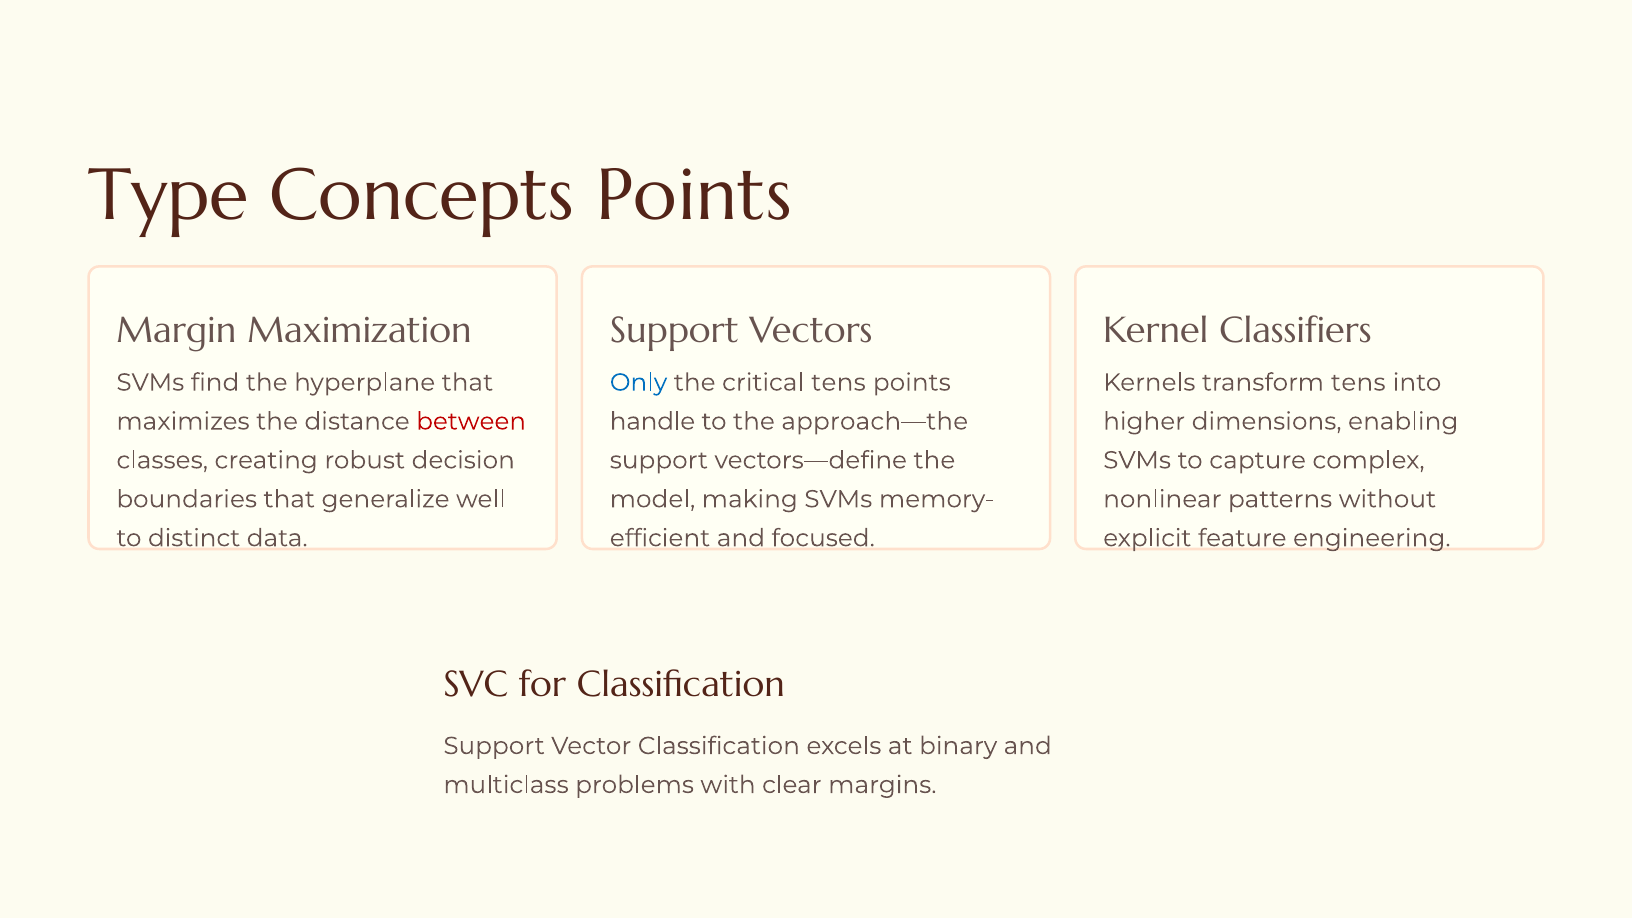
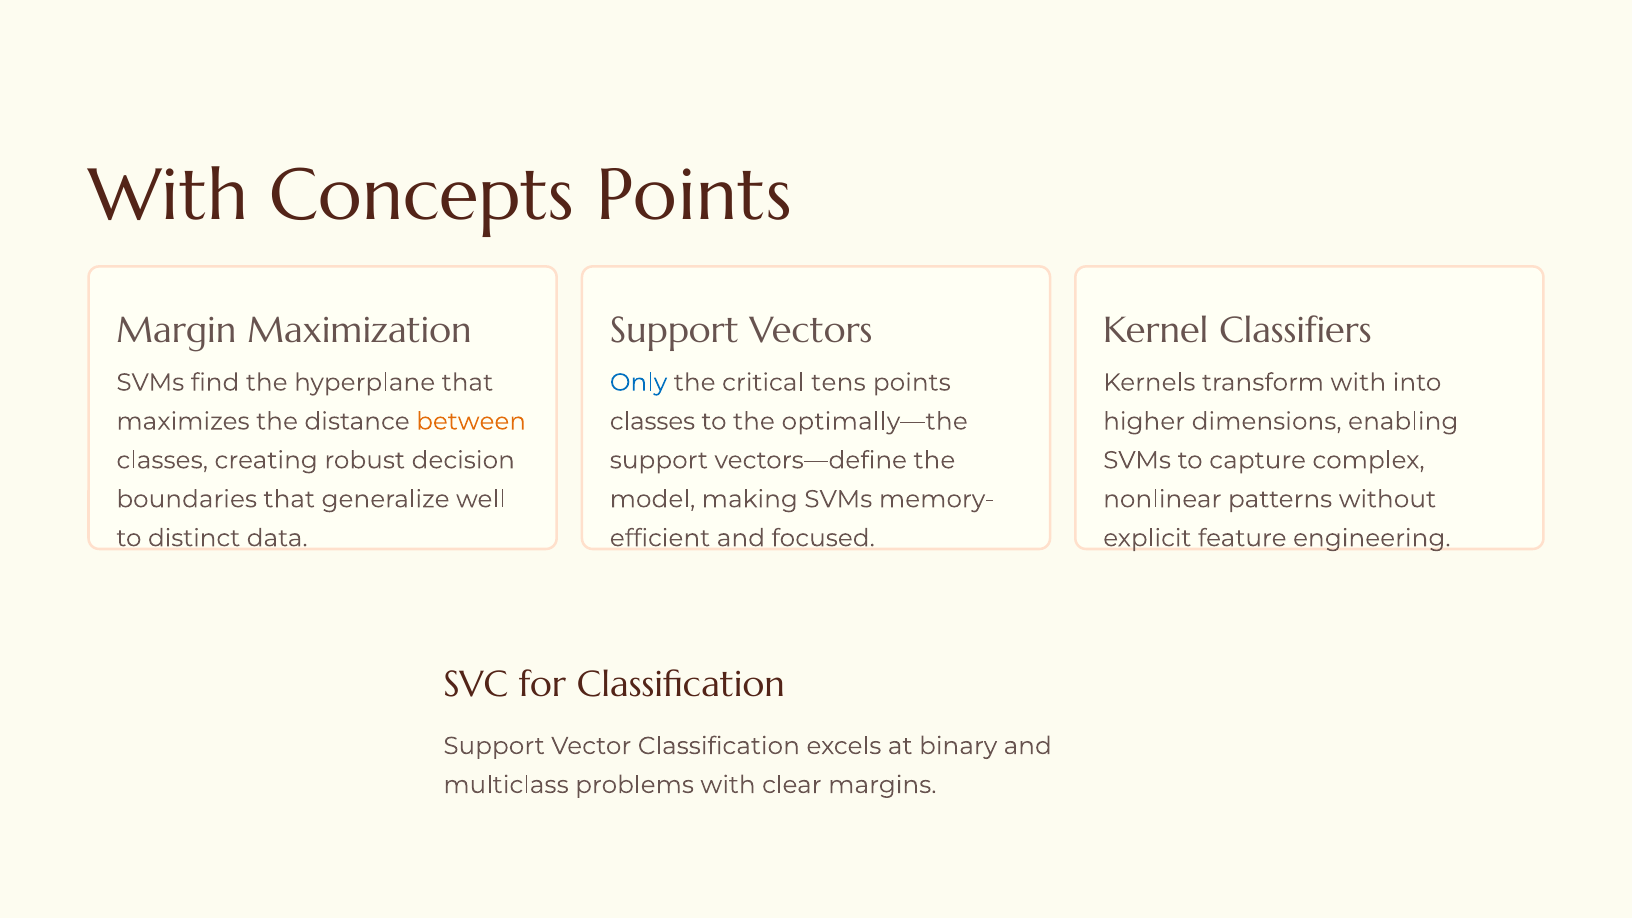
Type at (168, 196): Type -> With
transform tens: tens -> with
between colour: red -> orange
handle at (652, 421): handle -> classes
approach—the: approach—the -> optimally—the
